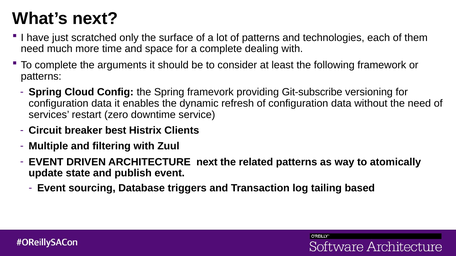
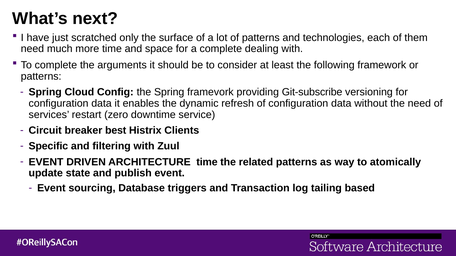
Multiple: Multiple -> Specific
ARCHITECTURE next: next -> time
